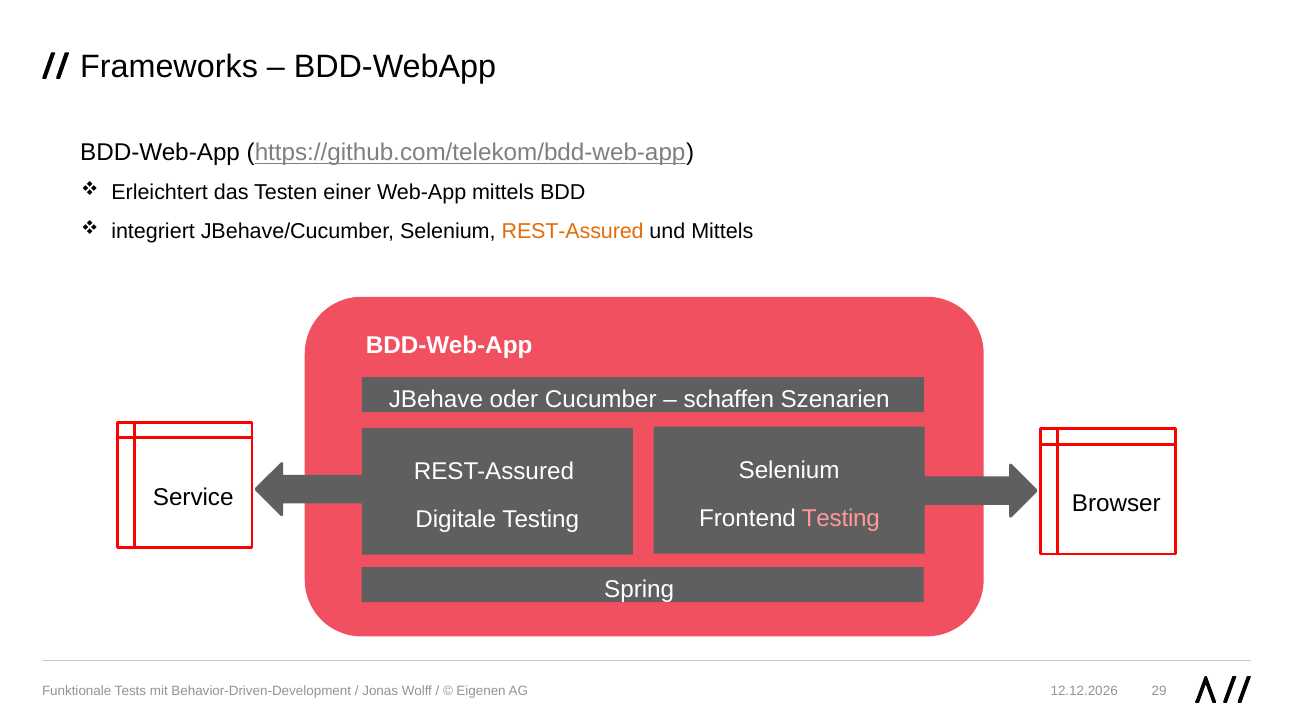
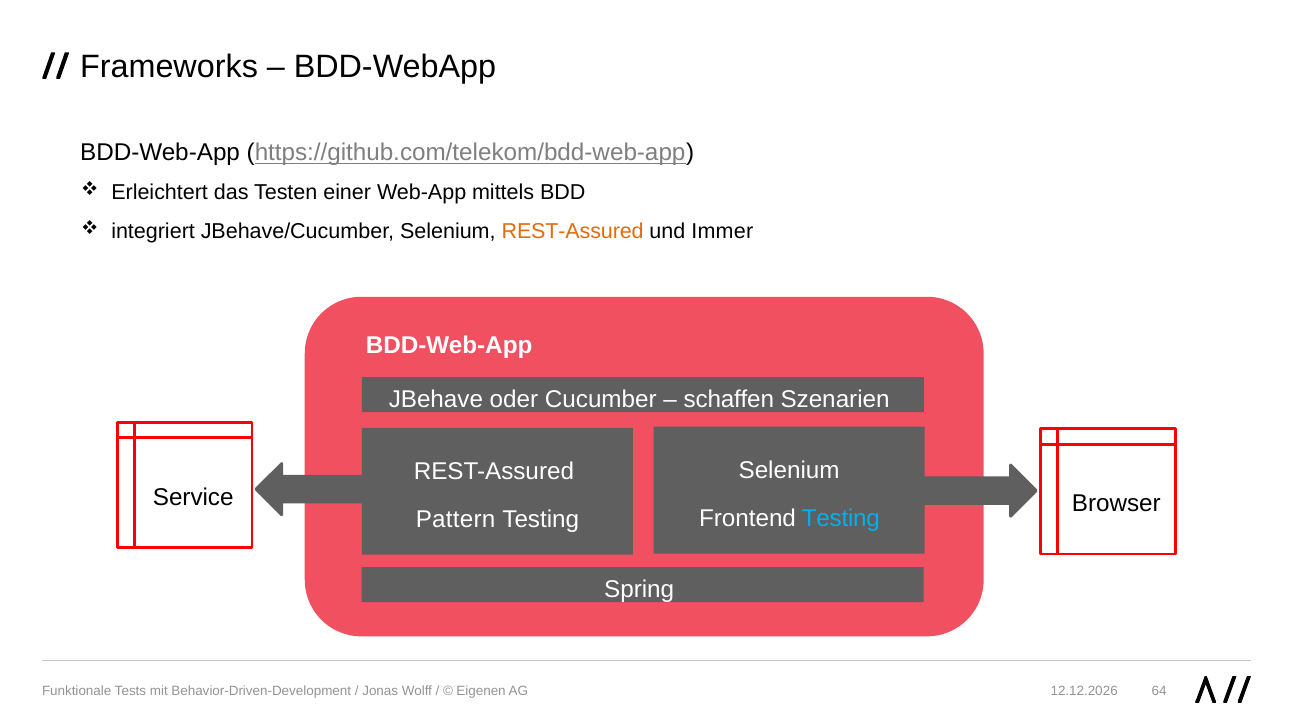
und Mittels: Mittels -> Immer
Testing at (841, 519) colour: pink -> light blue
Digitale: Digitale -> Pattern
29: 29 -> 64
